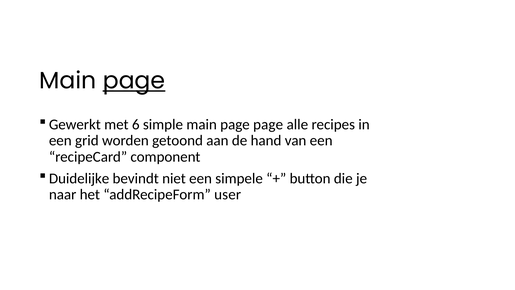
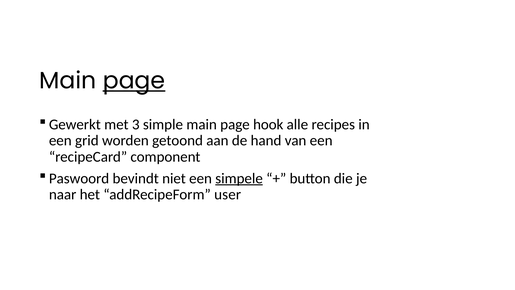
6: 6 -> 3
page page: page -> hook
Duidelijke: Duidelijke -> Paswoord
simpele underline: none -> present
